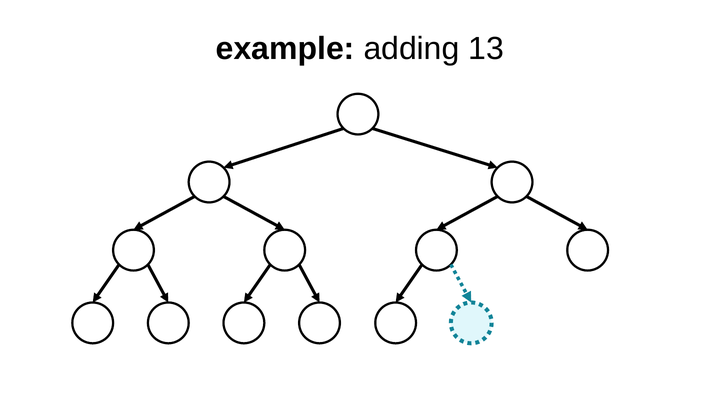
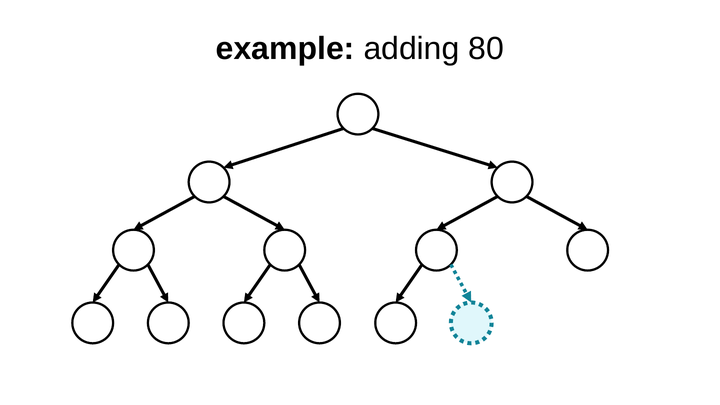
13: 13 -> 80
